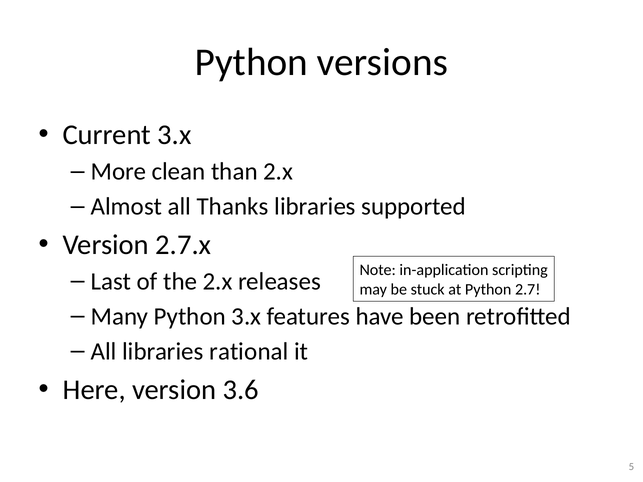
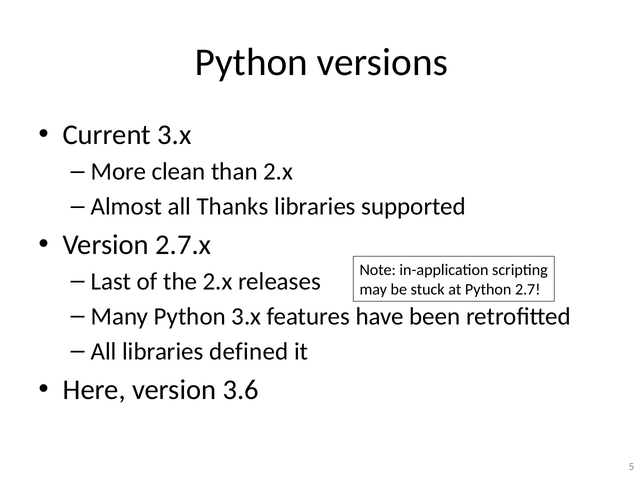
rational: rational -> defined
